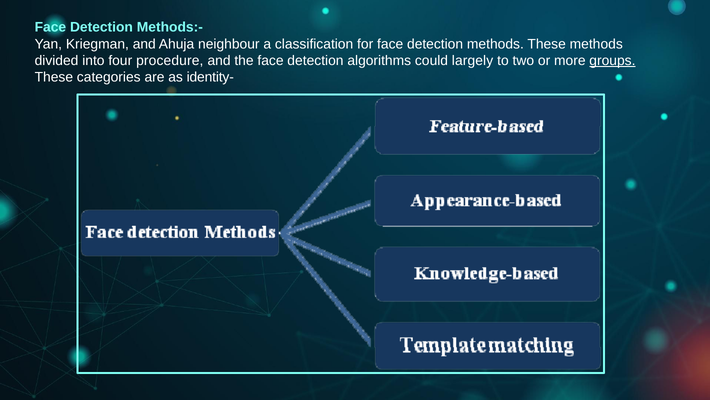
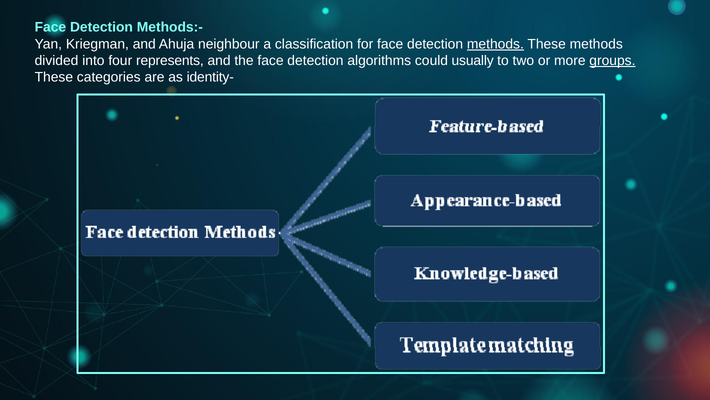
methods at (495, 44) underline: none -> present
procedure: procedure -> represents
largely: largely -> usually
